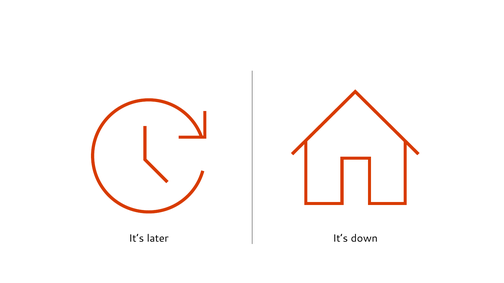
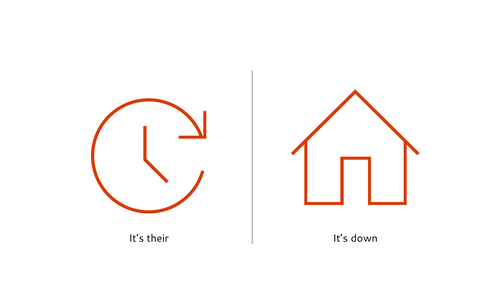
later: later -> their
